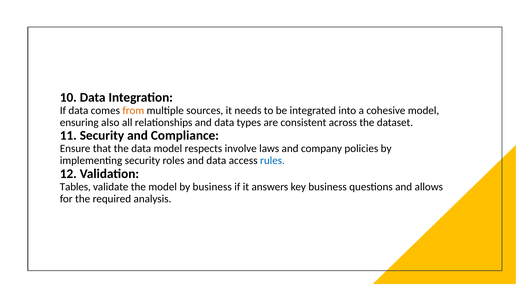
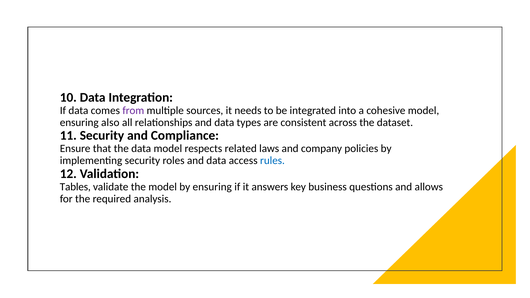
from colour: orange -> purple
involve: involve -> related
by business: business -> ensuring
